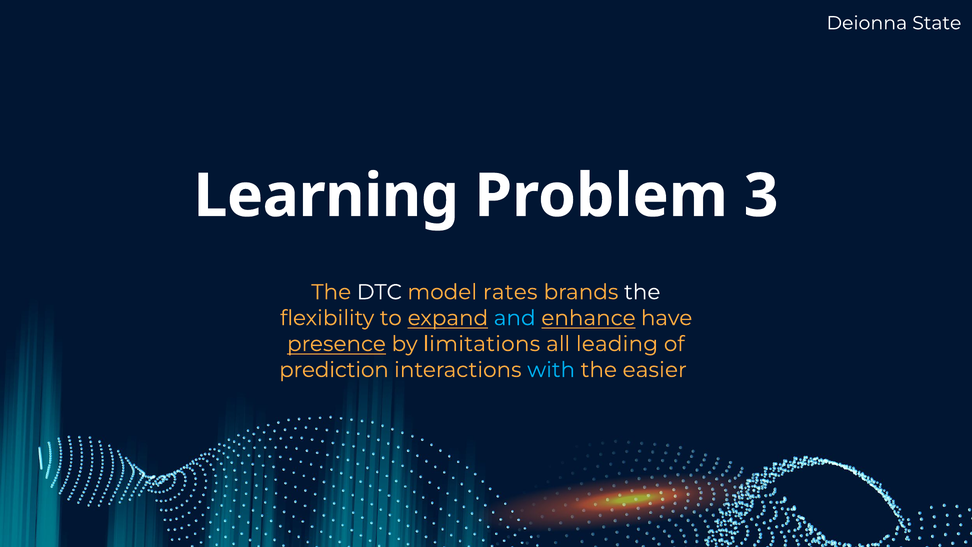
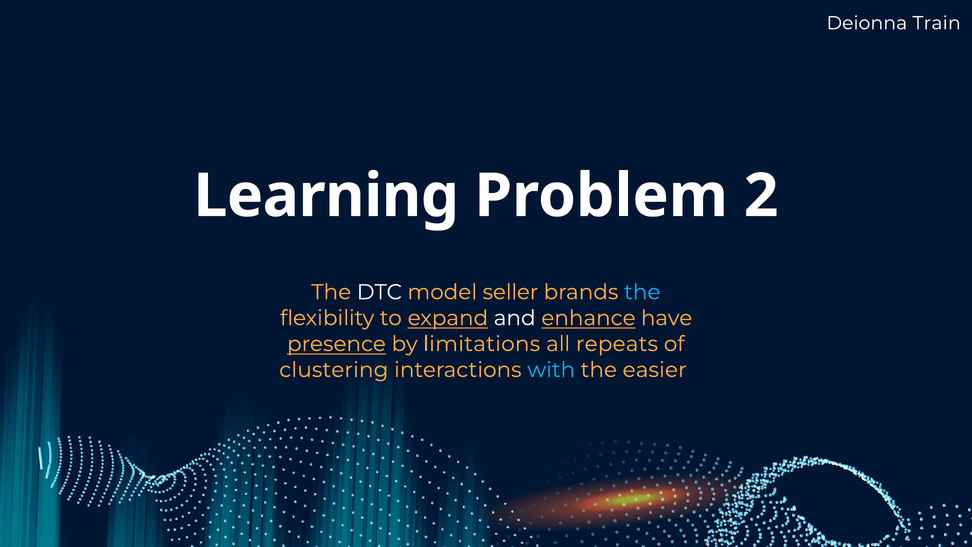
State: State -> Train
3: 3 -> 2
rates: rates -> seller
the at (642, 292) colour: white -> light blue
and colour: light blue -> white
leading: leading -> repeats
prediction: prediction -> clustering
